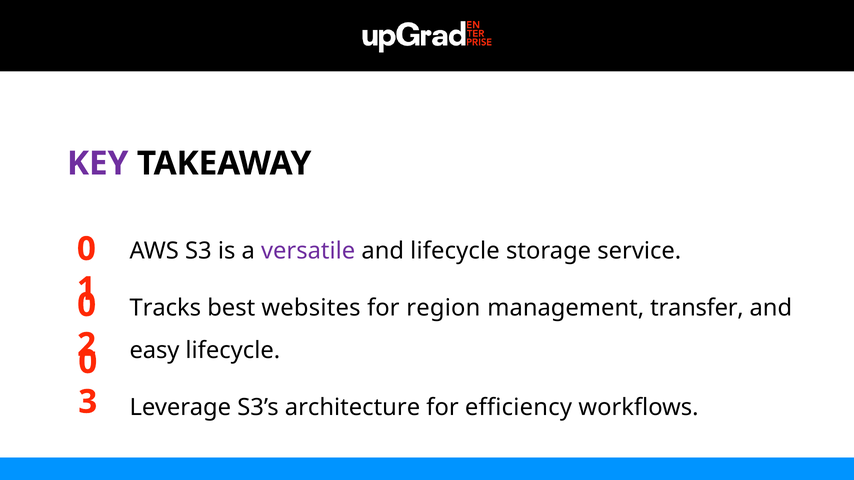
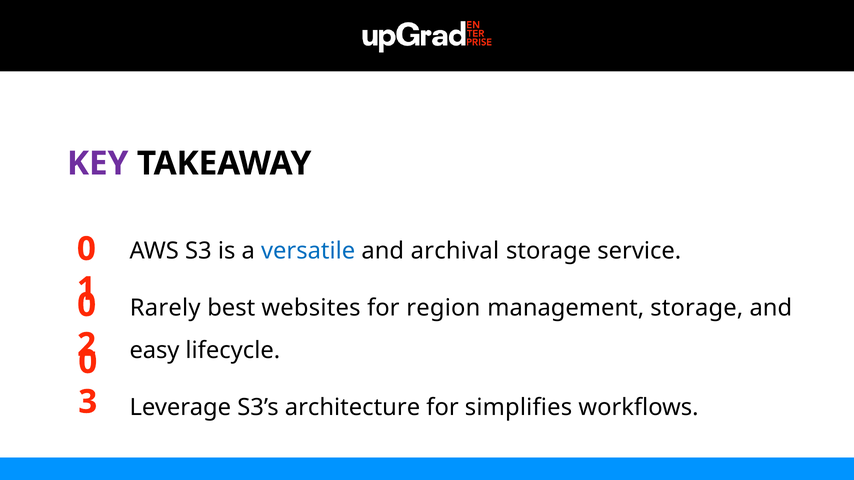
versatile colour: purple -> blue
and lifecycle: lifecycle -> archival
Tracks: Tracks -> Rarely
management transfer: transfer -> storage
efficiency: efficiency -> simplifies
